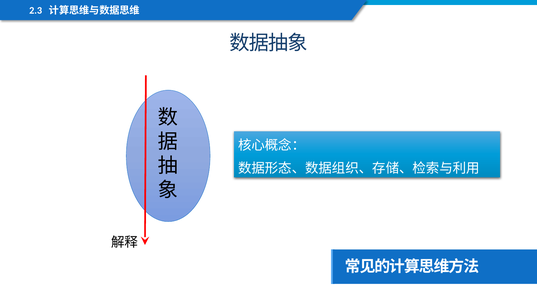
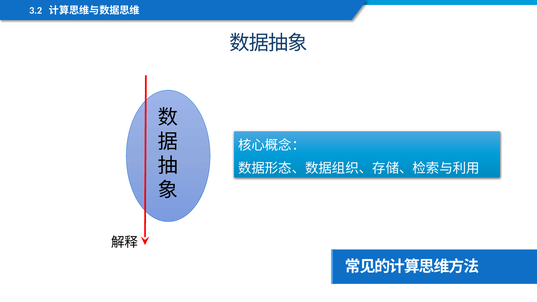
2.3: 2.3 -> 3.2
